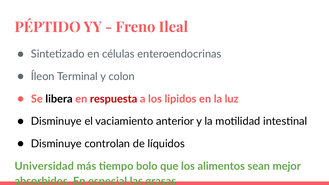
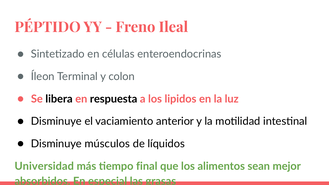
respuesta colour: red -> black
controlan: controlan -> músculos
bolo: bolo -> final
